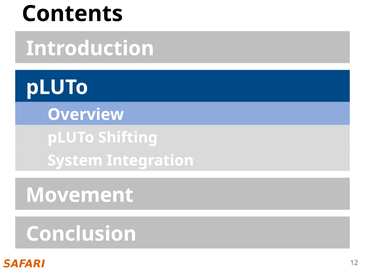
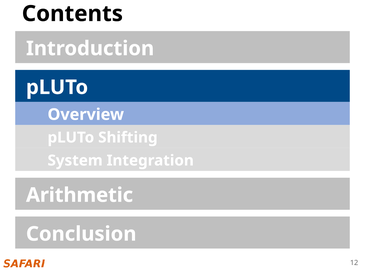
Movement: Movement -> Arithmetic
